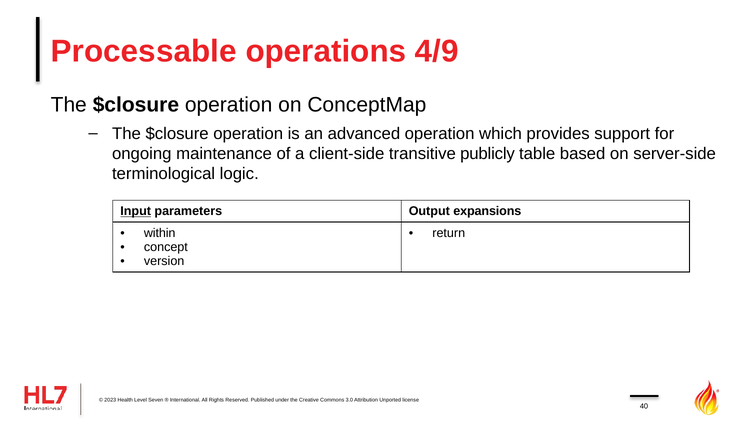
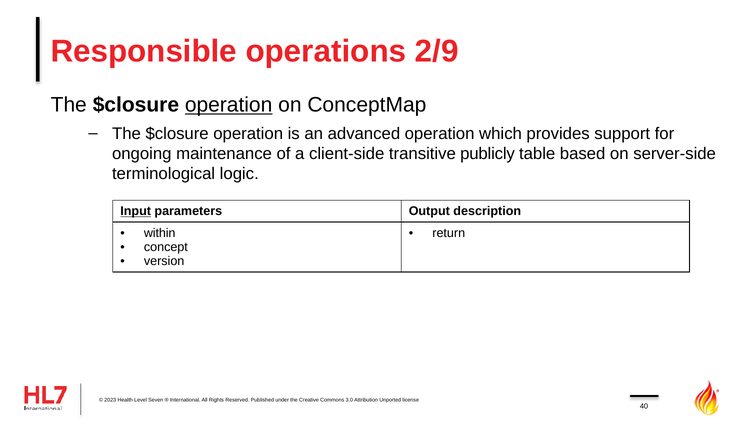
Processable: Processable -> Responsible
4/9: 4/9 -> 2/9
operation at (229, 105) underline: none -> present
expansions: expansions -> description
